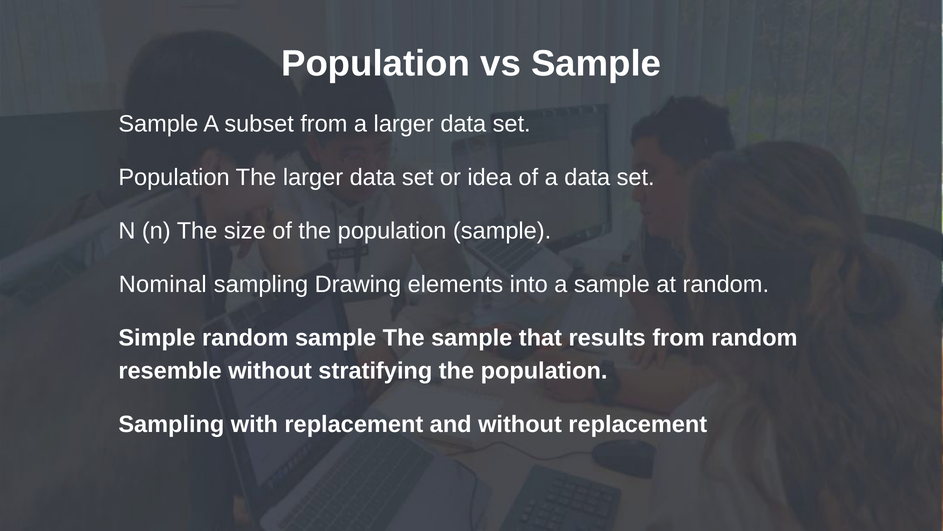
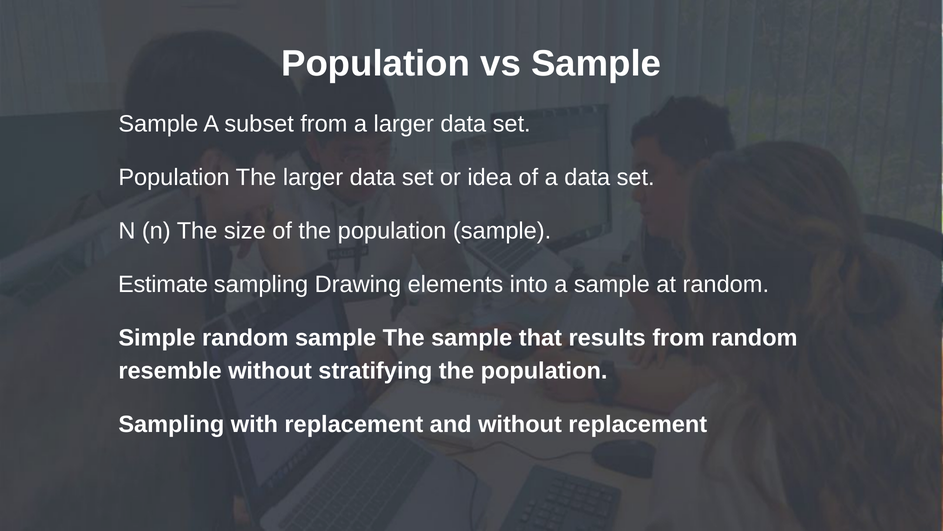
Nominal: Nominal -> Estimate
